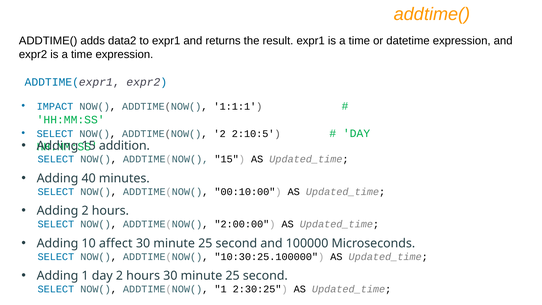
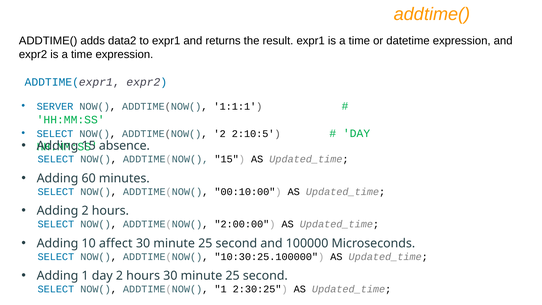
IMPACT: IMPACT -> SERVER
addition: addition -> absence
40: 40 -> 60
